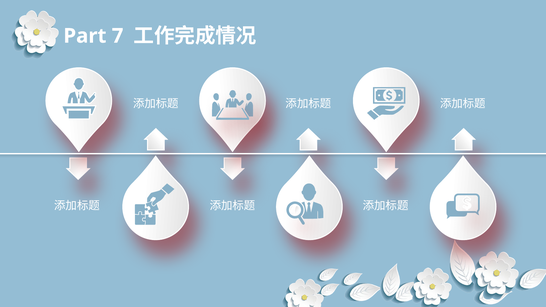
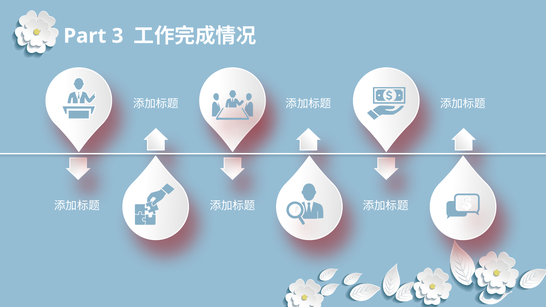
7: 7 -> 3
